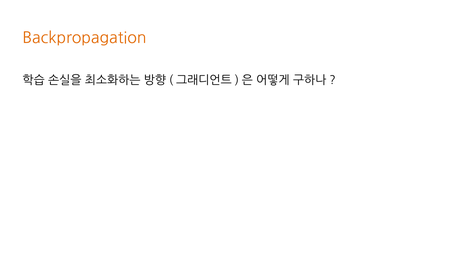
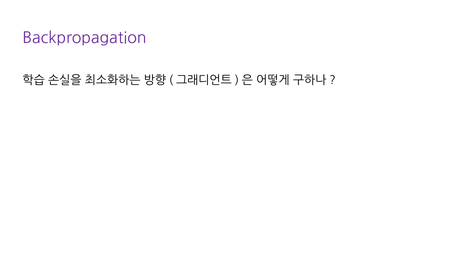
Backpropagation colour: orange -> purple
